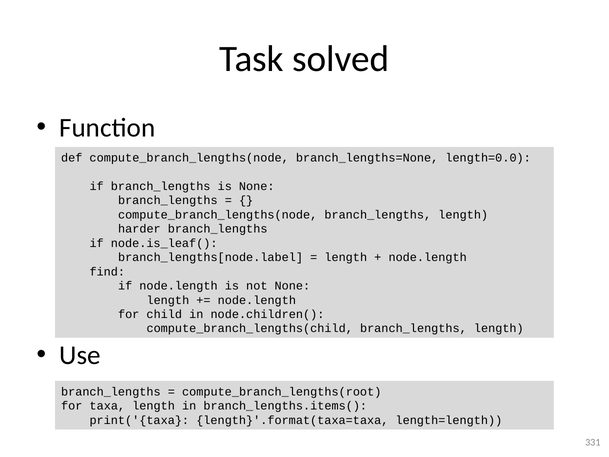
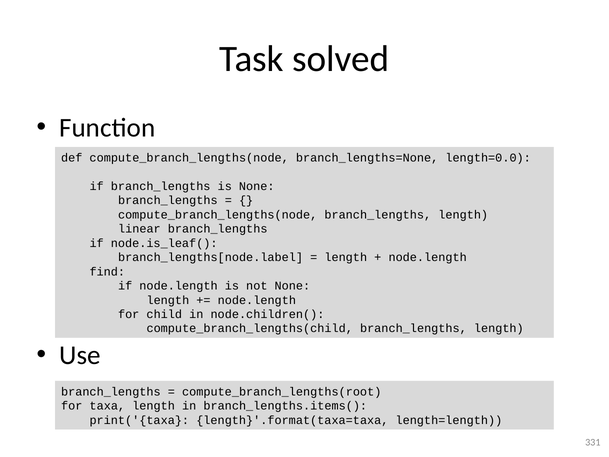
harder: harder -> linear
